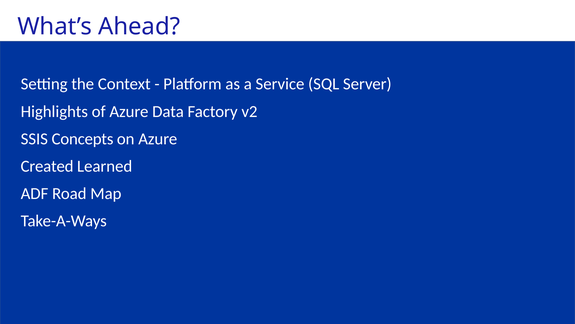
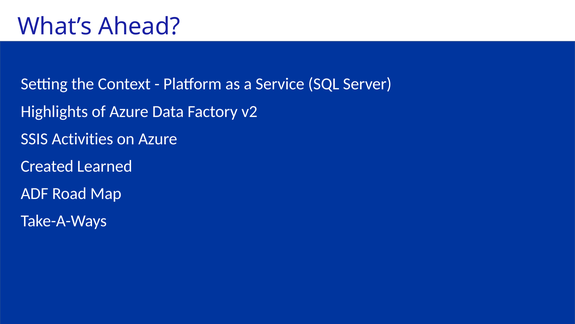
Concepts: Concepts -> Activities
